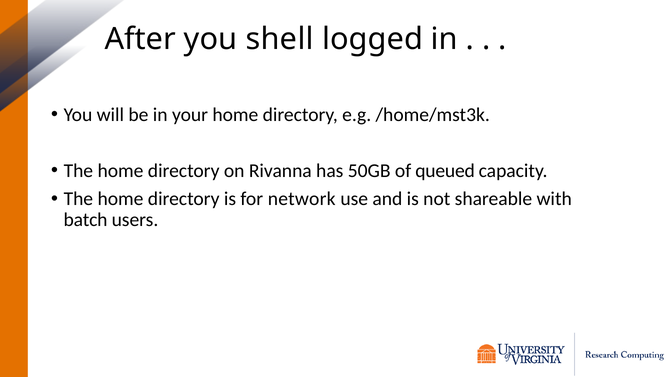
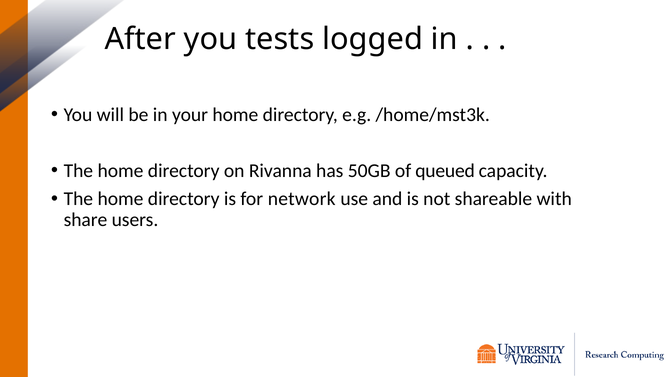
shell: shell -> tests
batch: batch -> share
